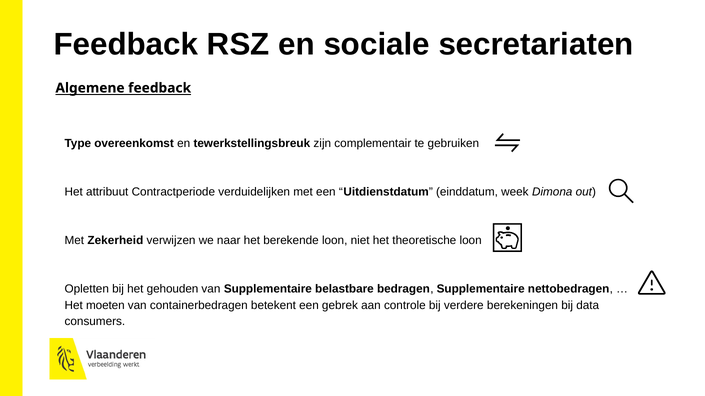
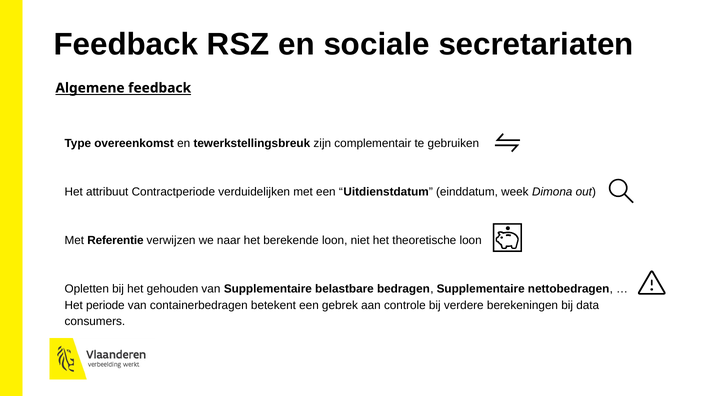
Zekerheid: Zekerheid -> Referentie
moeten: moeten -> periode
